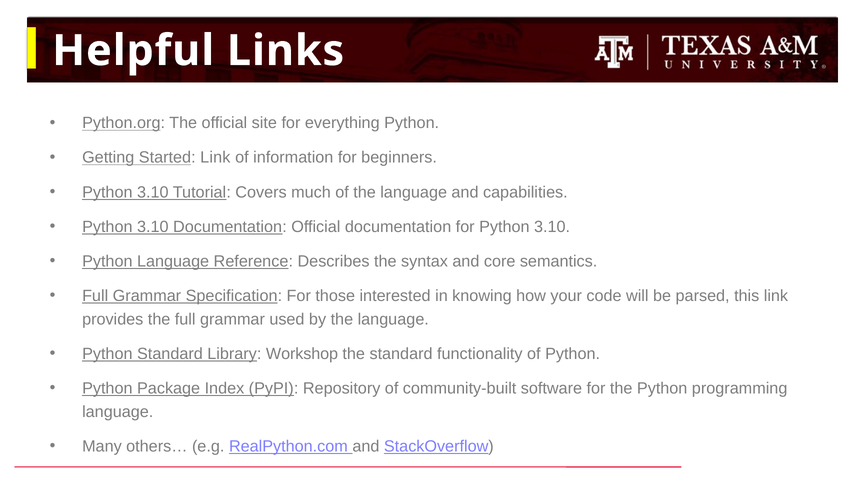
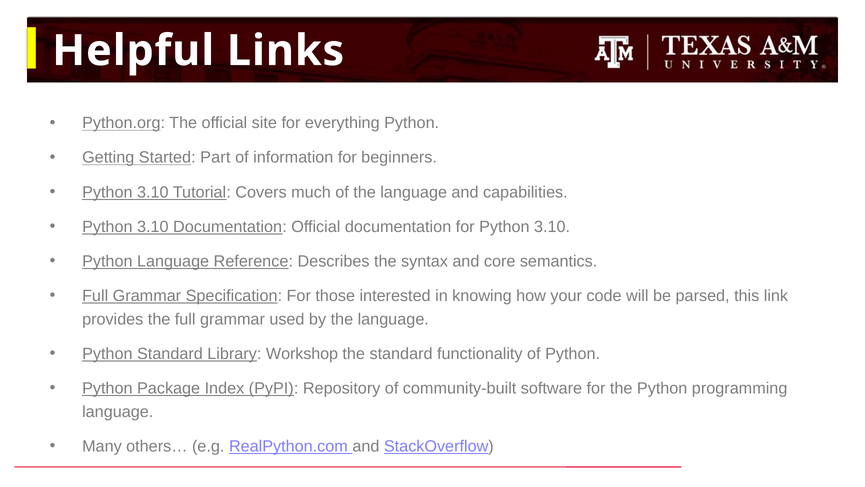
Started Link: Link -> Part
